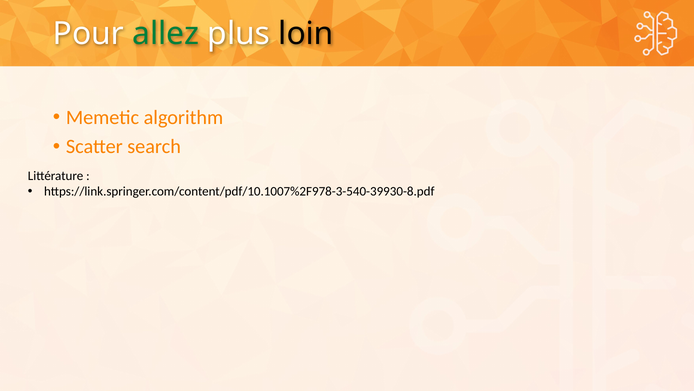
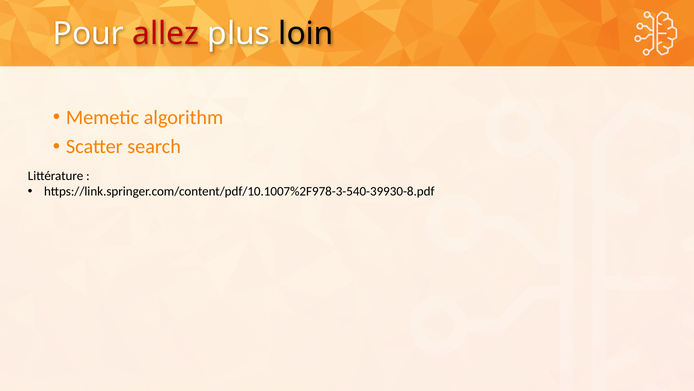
allez colour: green -> red
